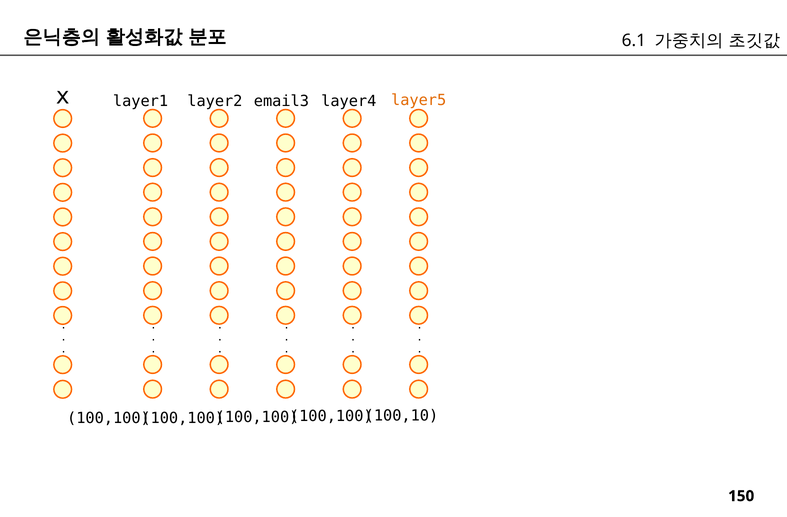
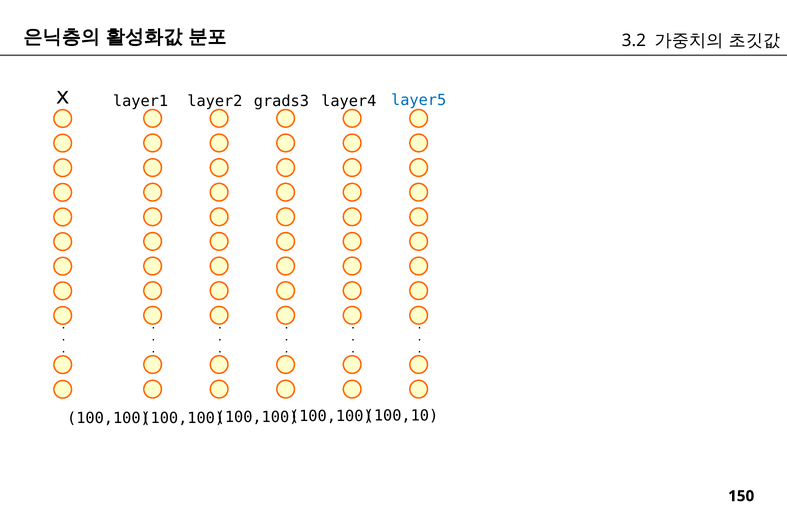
6.1: 6.1 -> 3.2
email3: email3 -> grads3
layer5 colour: orange -> blue
